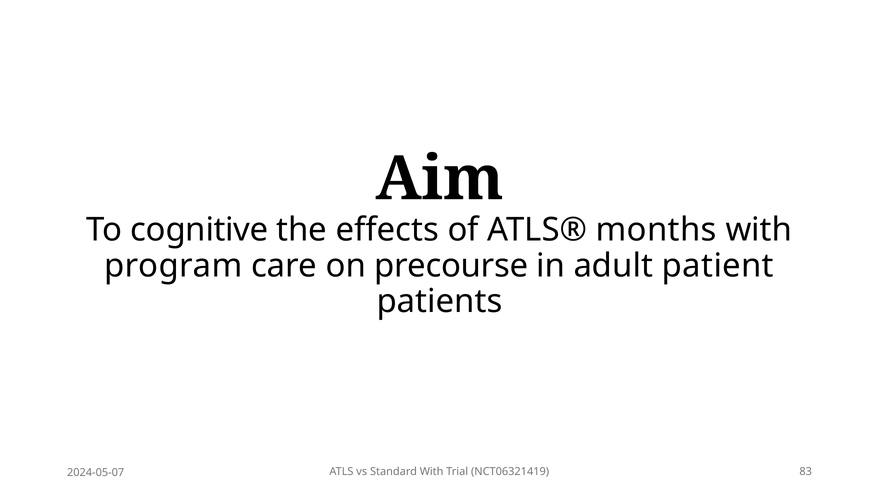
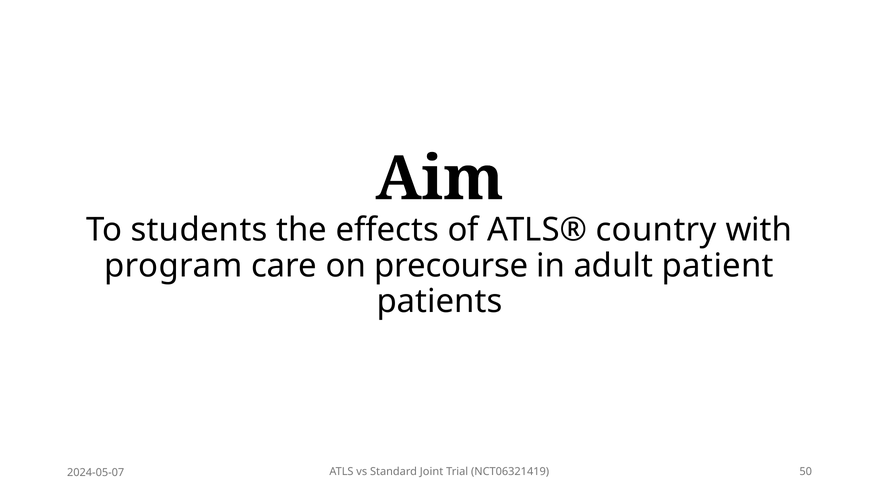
cognitive: cognitive -> students
months: months -> country
Standard With: With -> Joint
83: 83 -> 50
